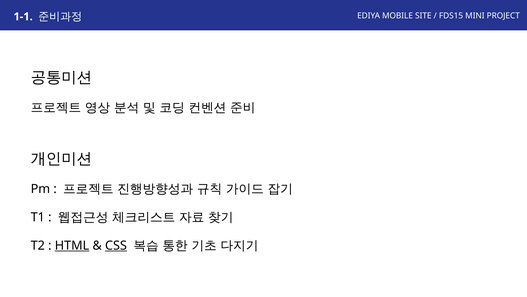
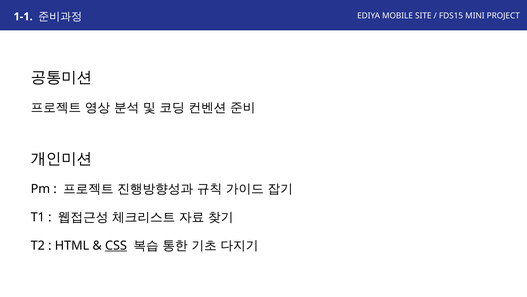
HTML underline: present -> none
